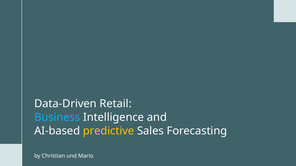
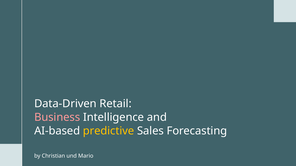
Business colour: light blue -> pink
